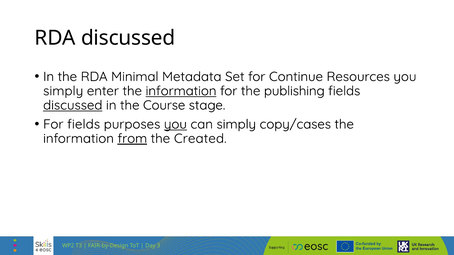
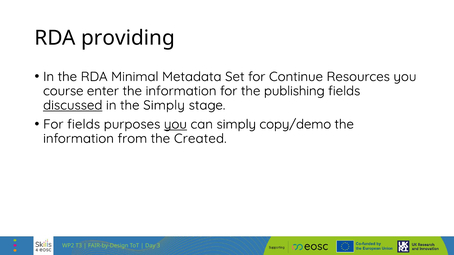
RDA discussed: discussed -> providing
simply at (63, 91): simply -> course
information at (181, 91) underline: present -> none
the Course: Course -> Simply
copy/cases: copy/cases -> copy/demo
from underline: present -> none
